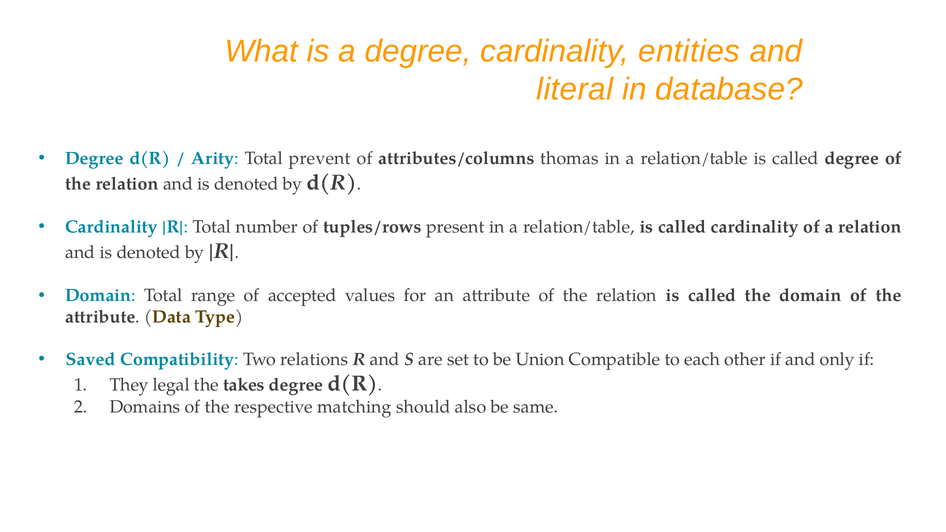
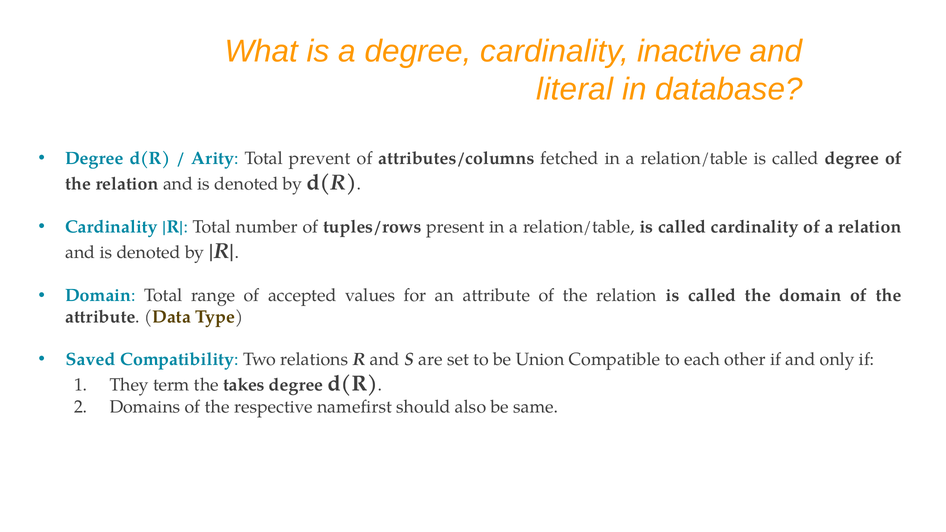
entities: entities -> inactive
thomas: thomas -> fetched
legal: legal -> term
matching: matching -> namefirst
